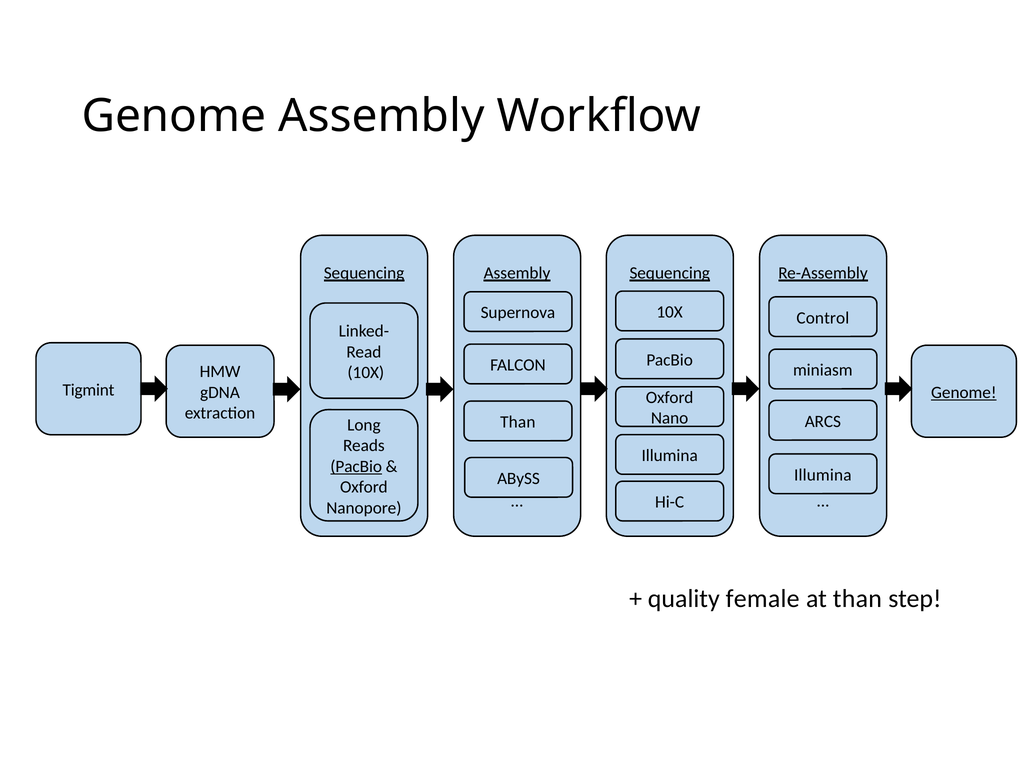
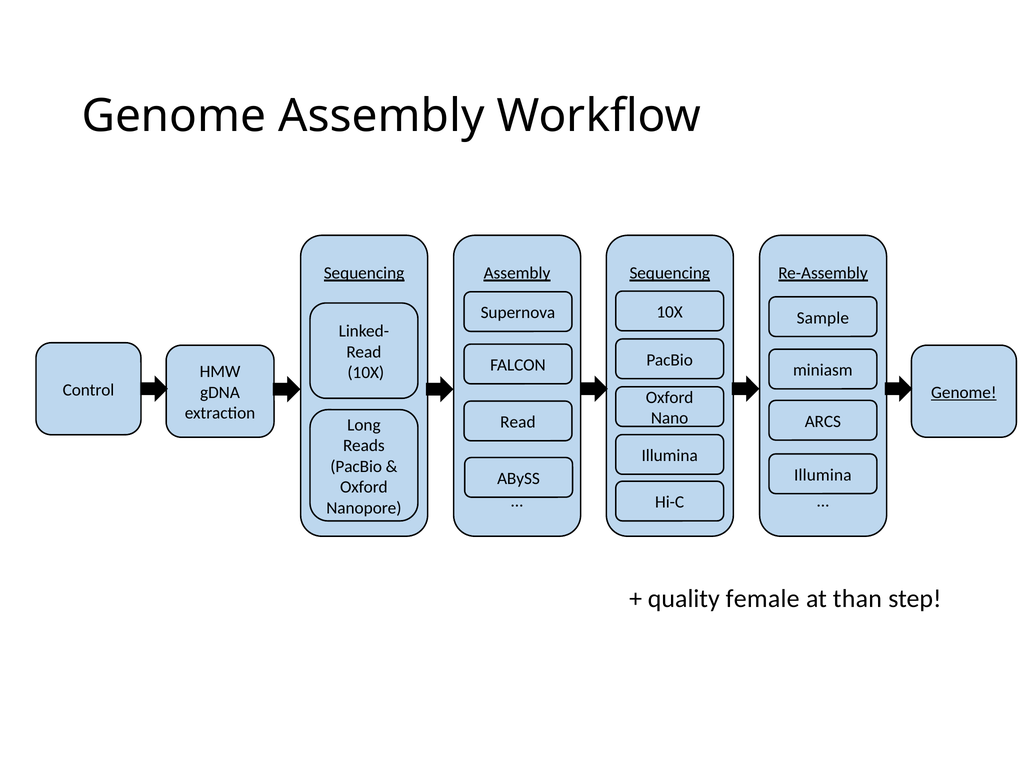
Control: Control -> Sample
Tigmint: Tigmint -> Control
Than at (518, 422): Than -> Read
PacBio at (356, 466) underline: present -> none
